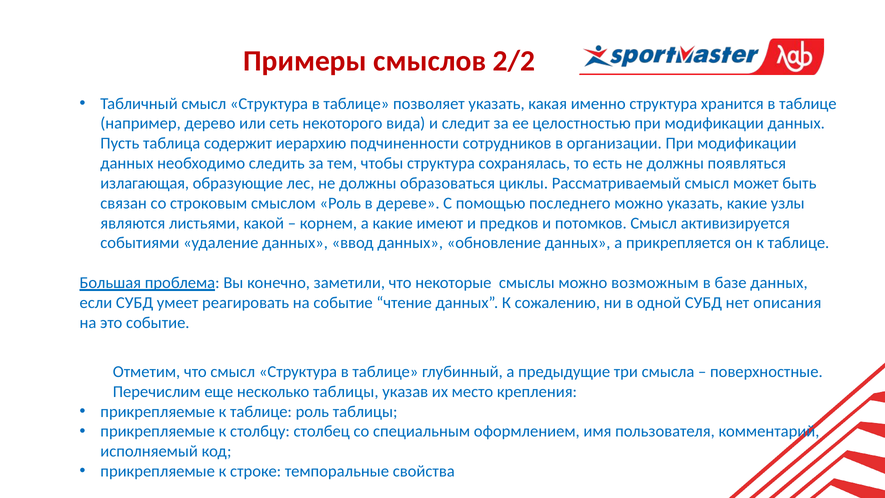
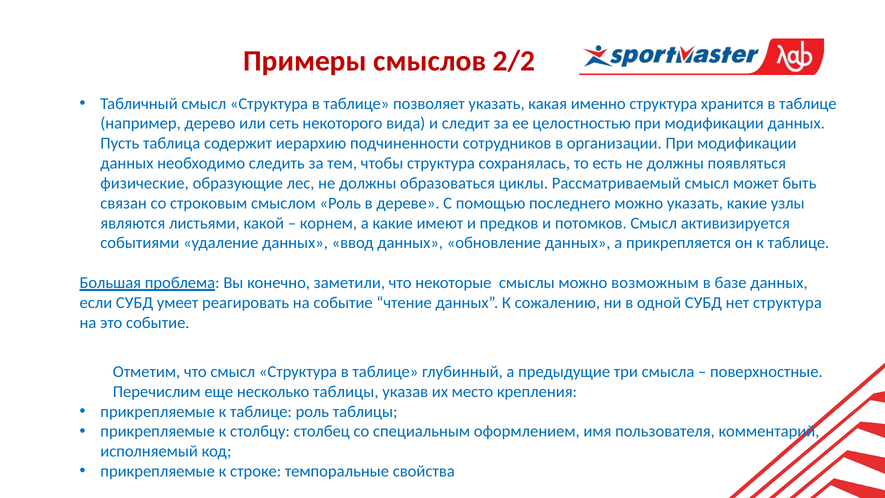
излагающая: излагающая -> физические
нет описания: описания -> структура
